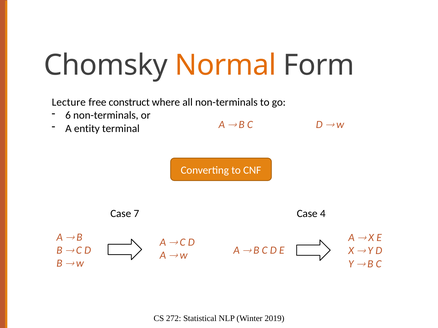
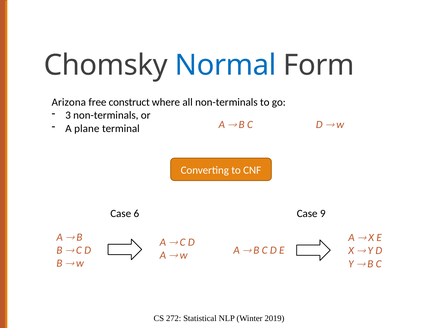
Normal colour: orange -> blue
Lecture: Lecture -> Arizona
6: 6 -> 3
entity: entity -> plane
7: 7 -> 6
4: 4 -> 9
